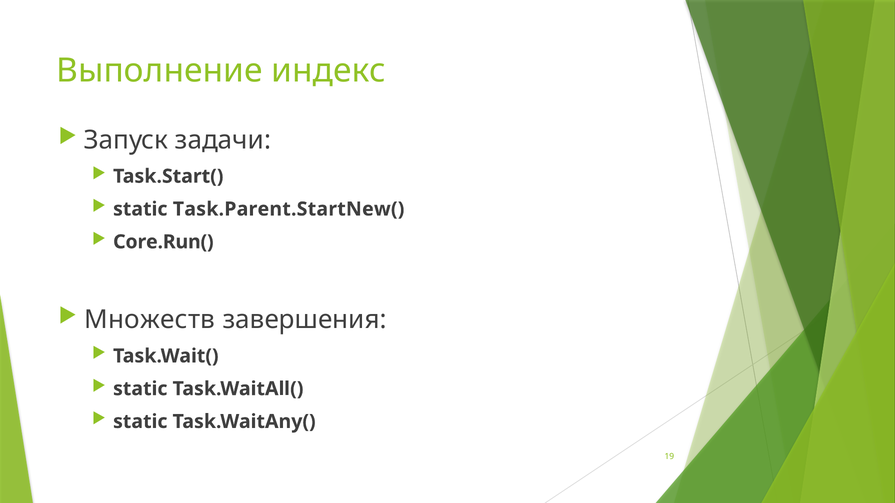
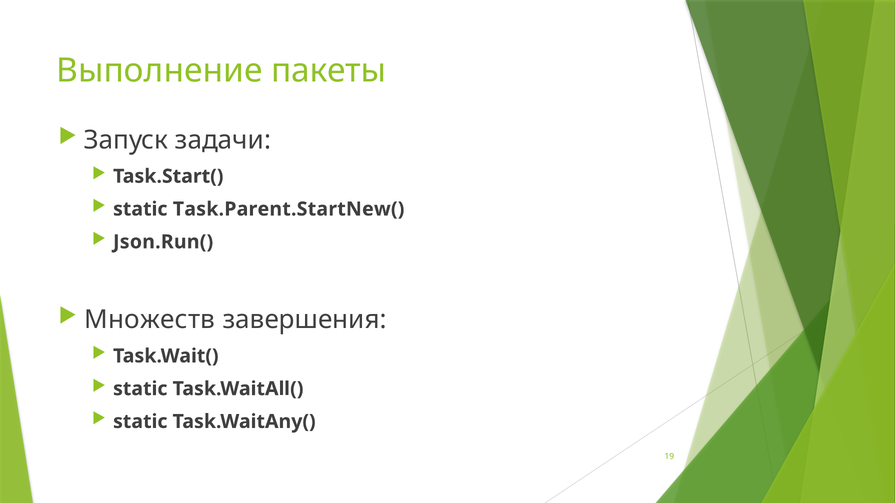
индекс: индекс -> пакеты
Core.Run(: Core.Run( -> Json.Run(
